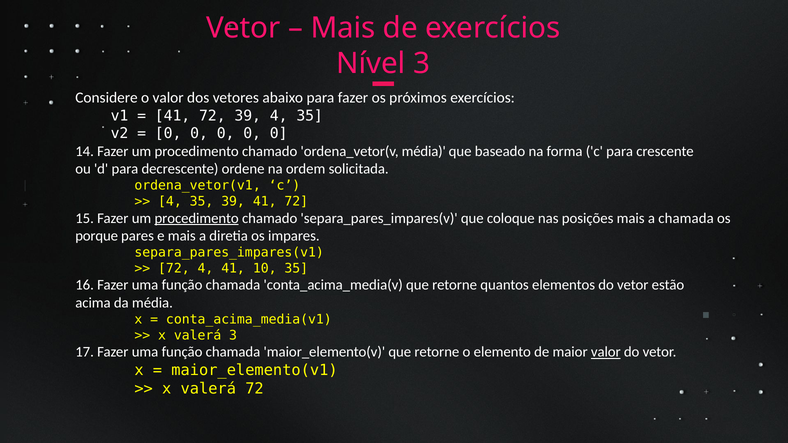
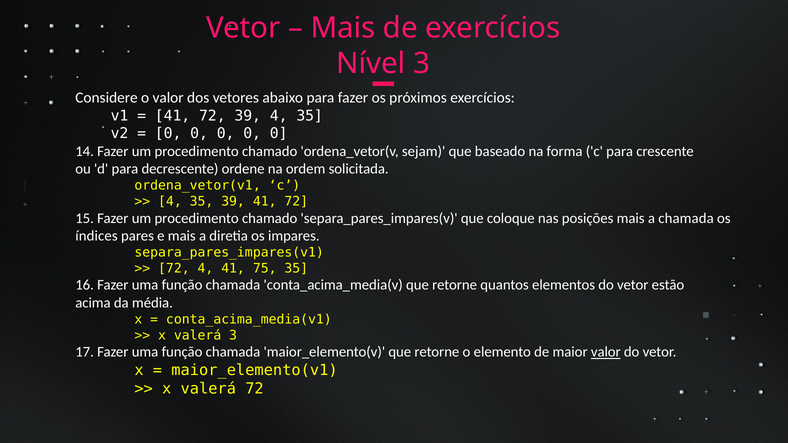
ordena_vetor(v média: média -> sejam
procedimento at (197, 218) underline: present -> none
porque: porque -> índices
10: 10 -> 75
